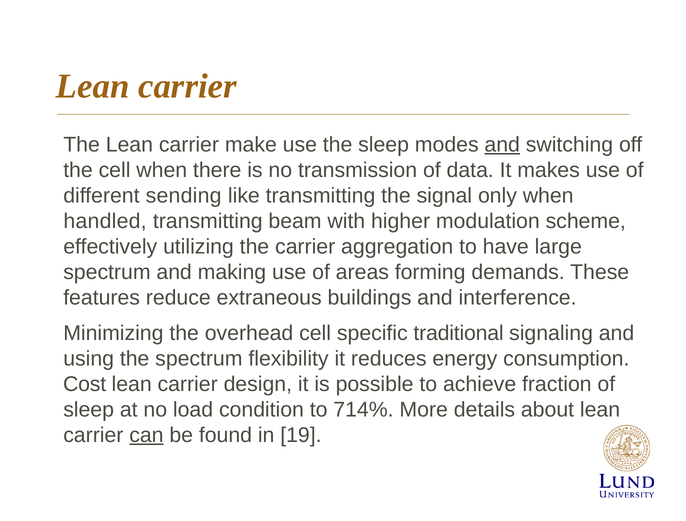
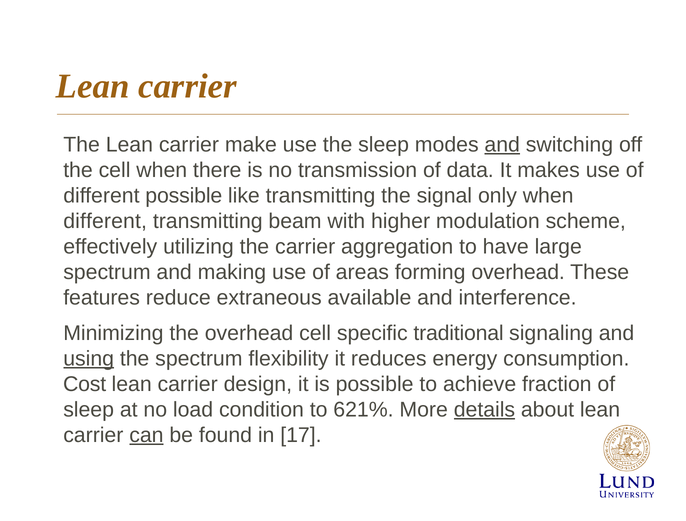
different sending: sending -> possible
handled at (105, 221): handled -> different
forming demands: demands -> overhead
buildings: buildings -> available
using underline: none -> present
714%: 714% -> 621%
details underline: none -> present
19: 19 -> 17
